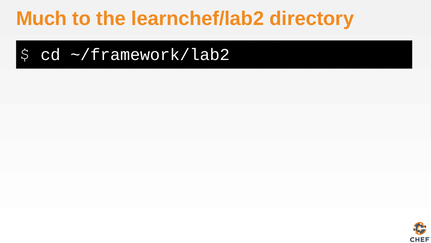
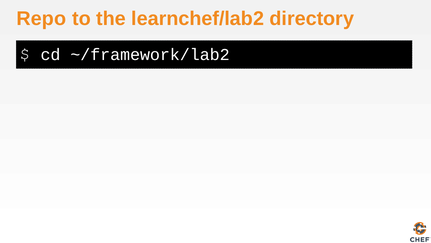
Much: Much -> Repo
